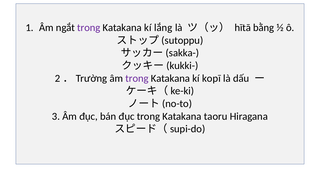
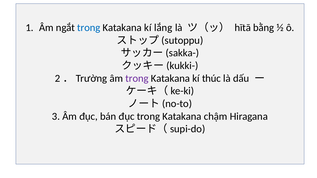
trong at (89, 28) colour: purple -> blue
kopī: kopī -> thúc
taoru: taoru -> chậm
